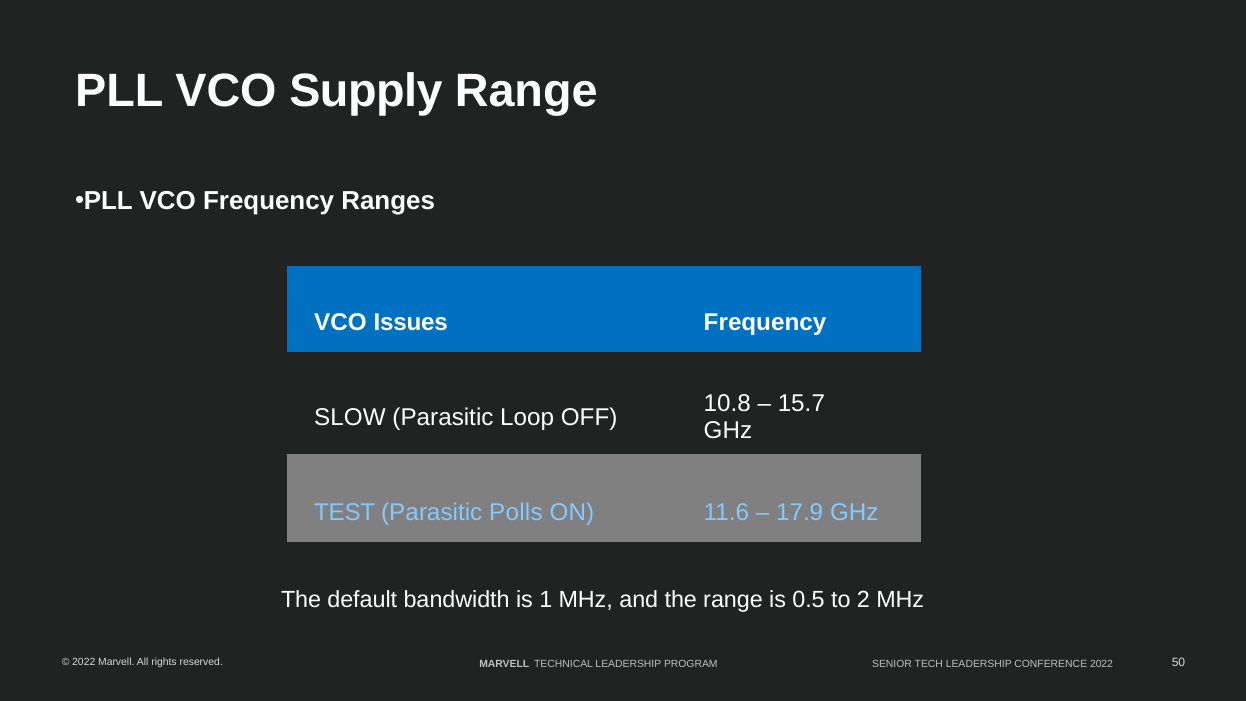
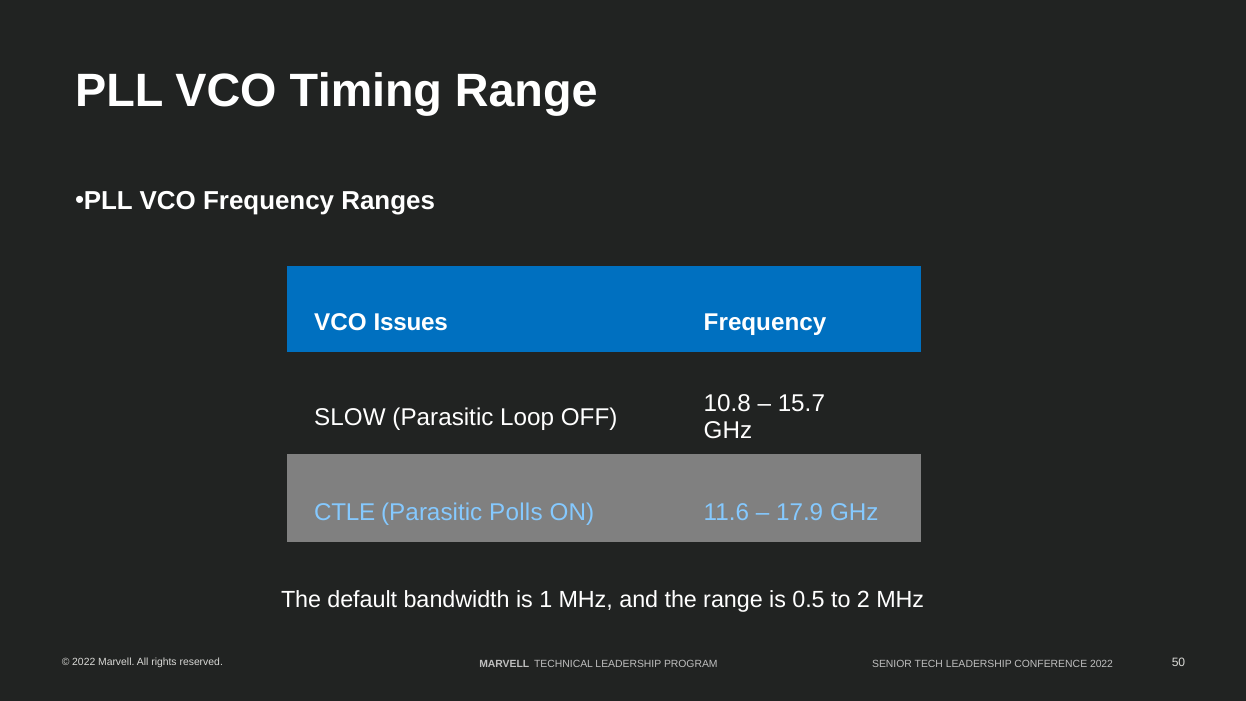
Supply: Supply -> Timing
TEST: TEST -> CTLE
